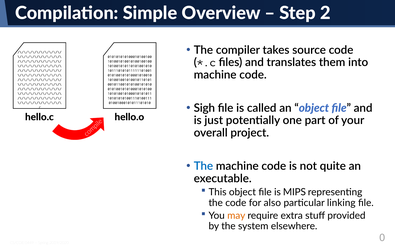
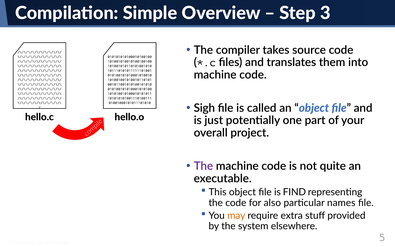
2: 2 -> 3
The at (203, 166) colour: blue -> purple
MIPS: MIPS -> FIND
linking: linking -> names
0: 0 -> 5
